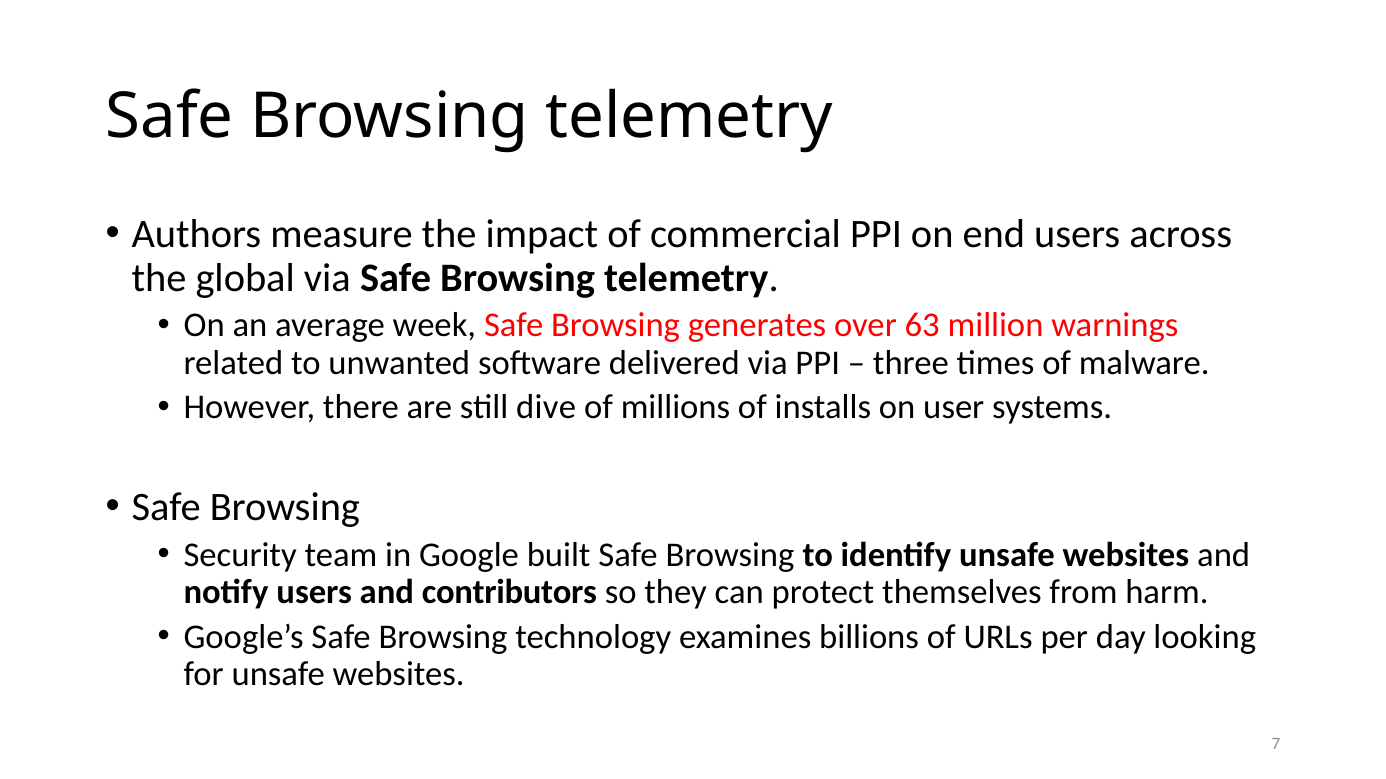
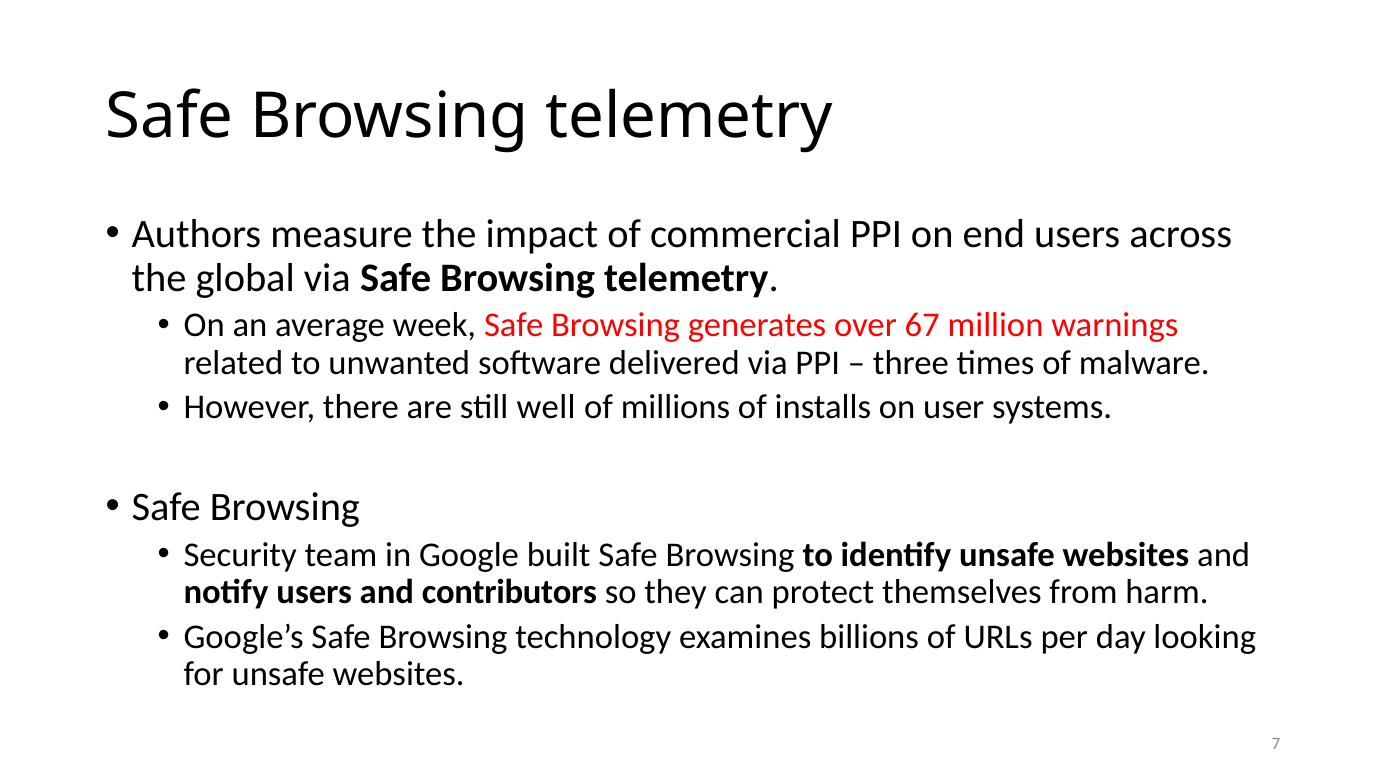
63: 63 -> 67
dive: dive -> well
